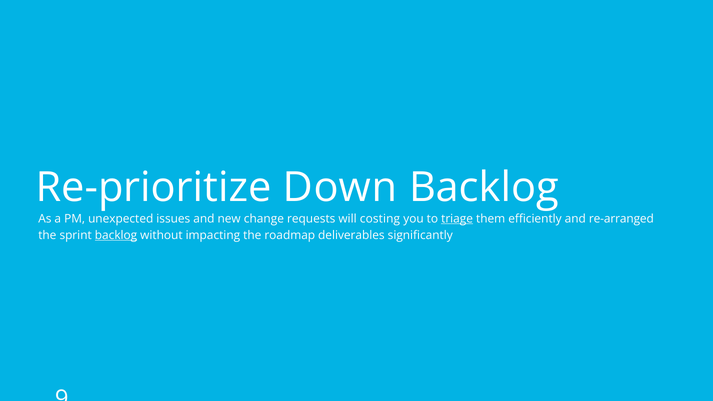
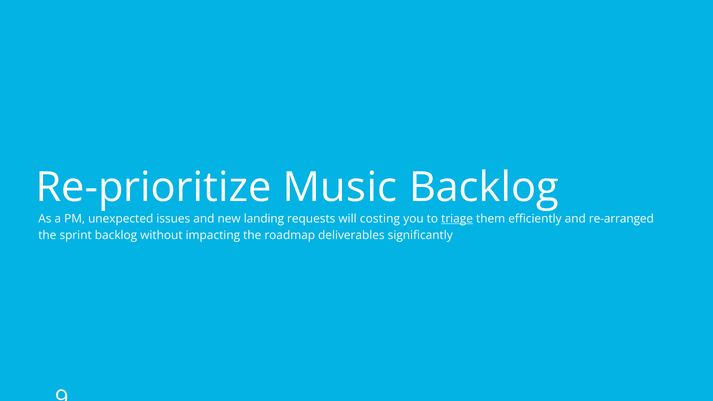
Down: Down -> Music
change: change -> landing
backlog at (116, 235) underline: present -> none
